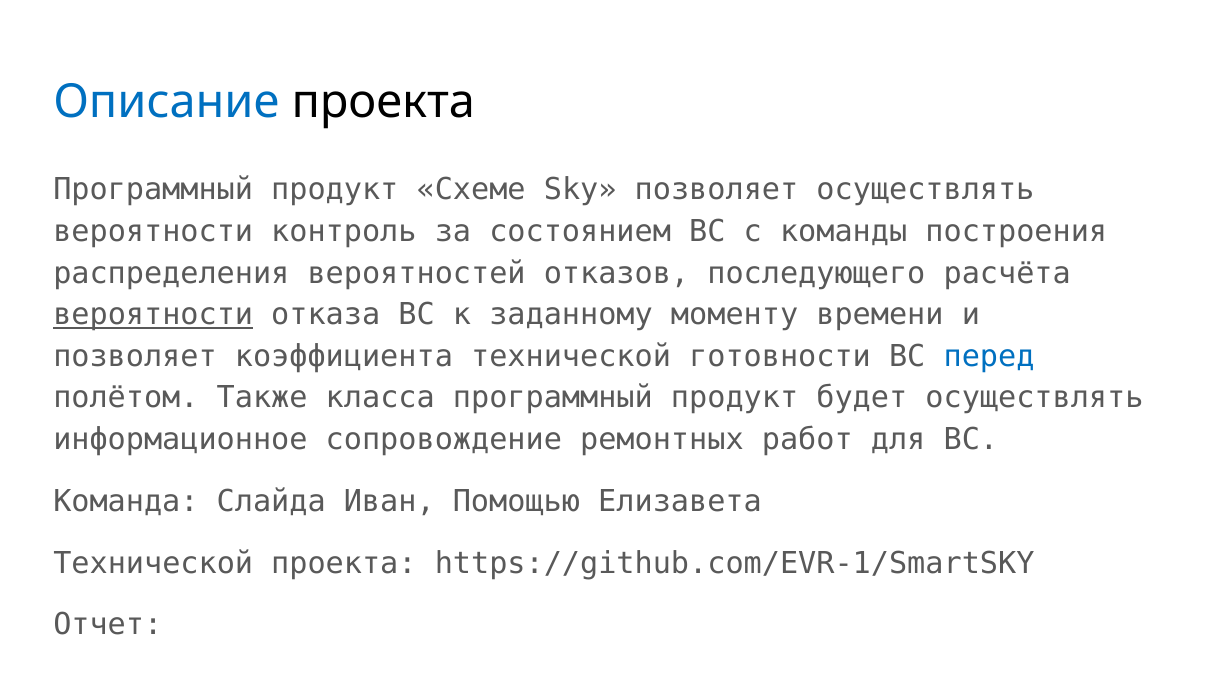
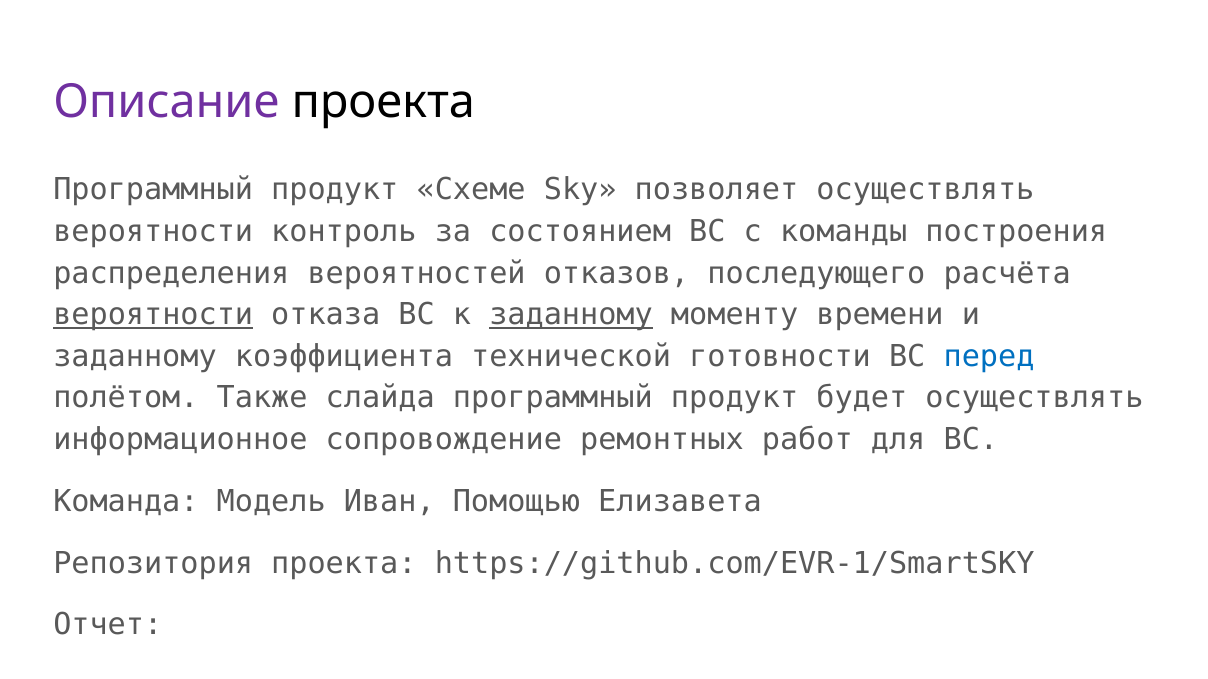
Описание colour: blue -> purple
заданному at (571, 315) underline: none -> present
позволяет at (135, 357): позволяет -> заданному
класса: класса -> слайда
Слайда: Слайда -> Модель
Технической at (153, 564): Технической -> Репозитория
